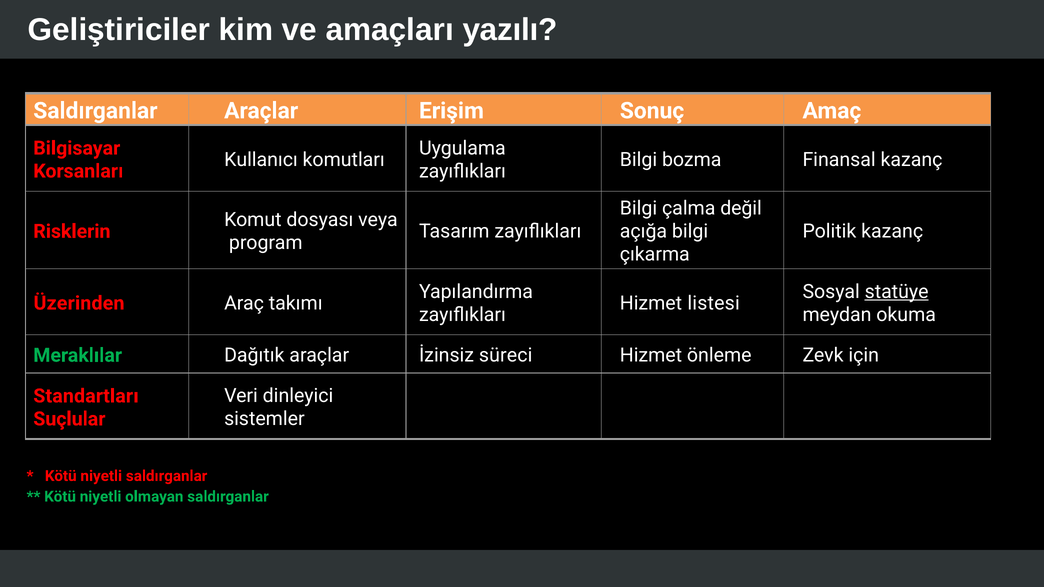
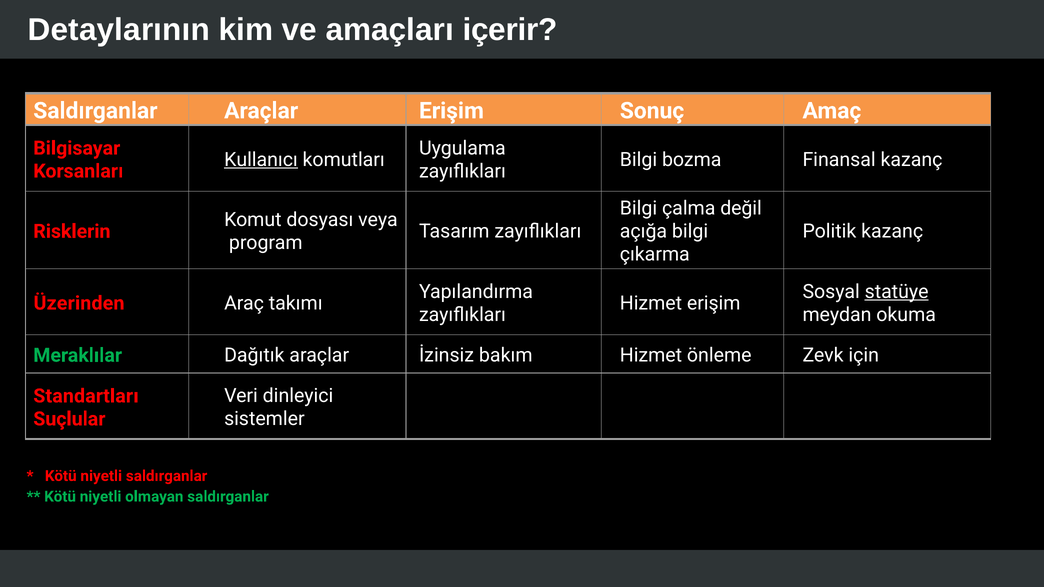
Geliştiriciler: Geliştiriciler -> Detaylarının
yazılı: yazılı -> içerir
Kullanıcı underline: none -> present
Hizmet listesi: listesi -> erişim
süreci: süreci -> bakım
